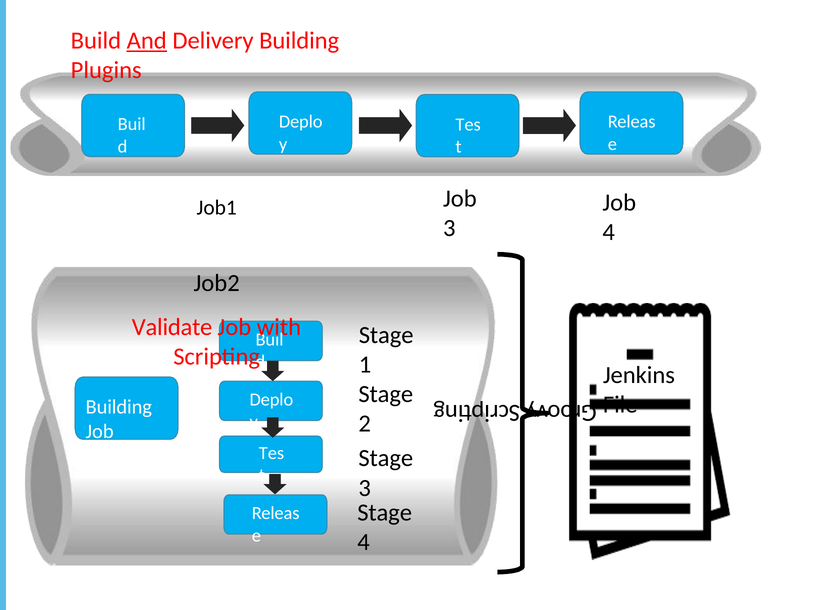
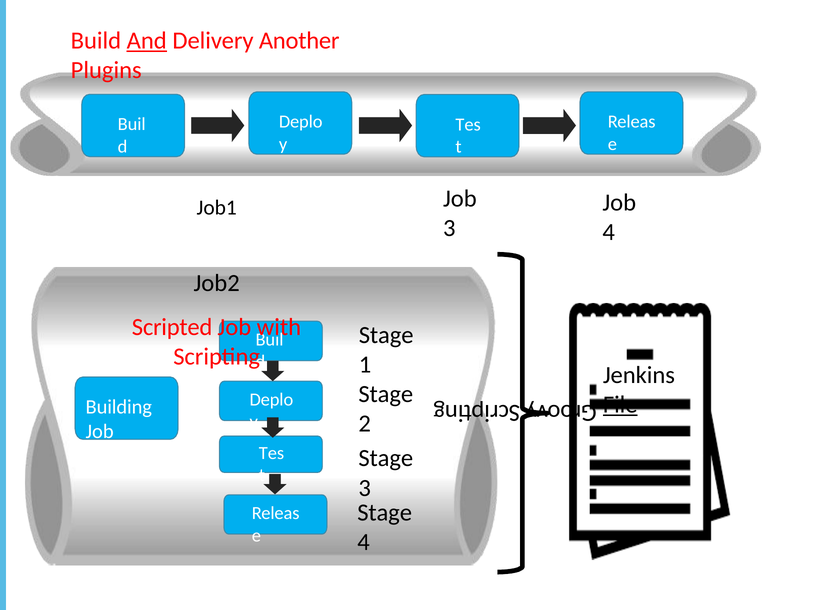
Delivery Building: Building -> Another
Validate: Validate -> Scripted
File underline: none -> present
